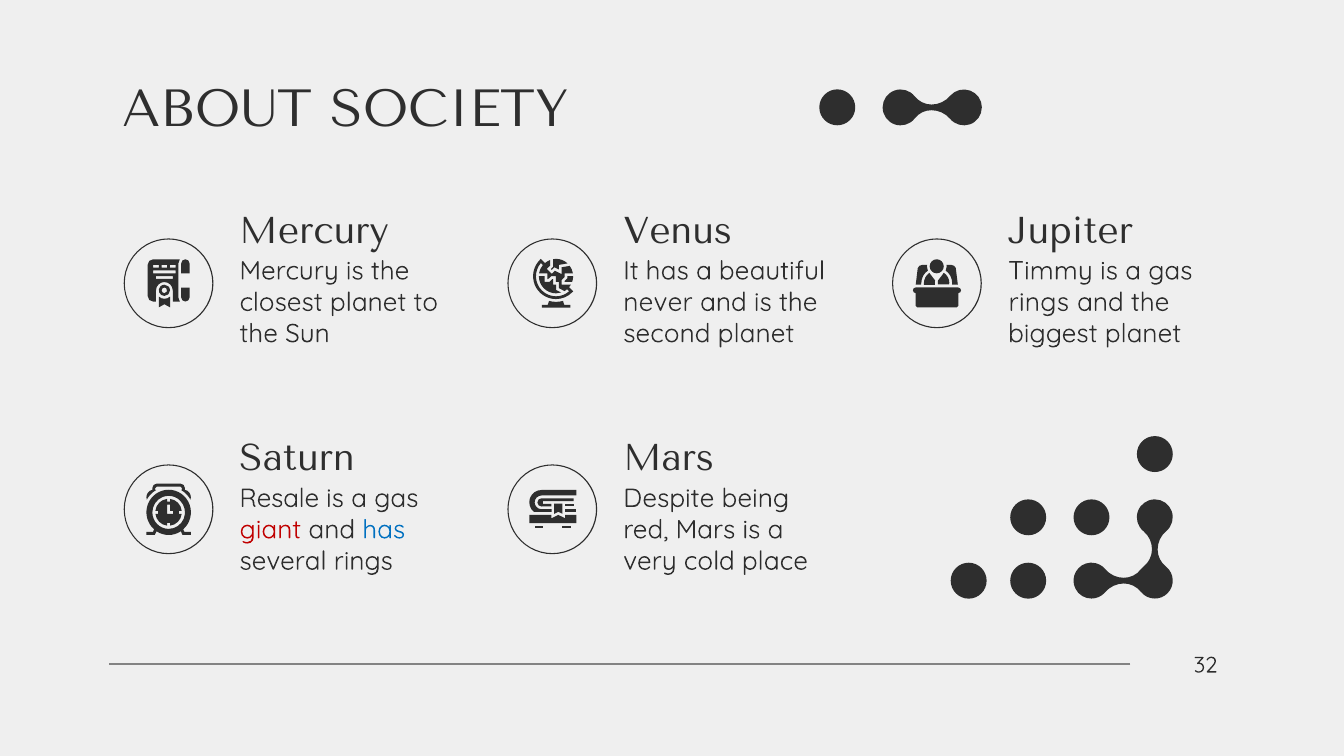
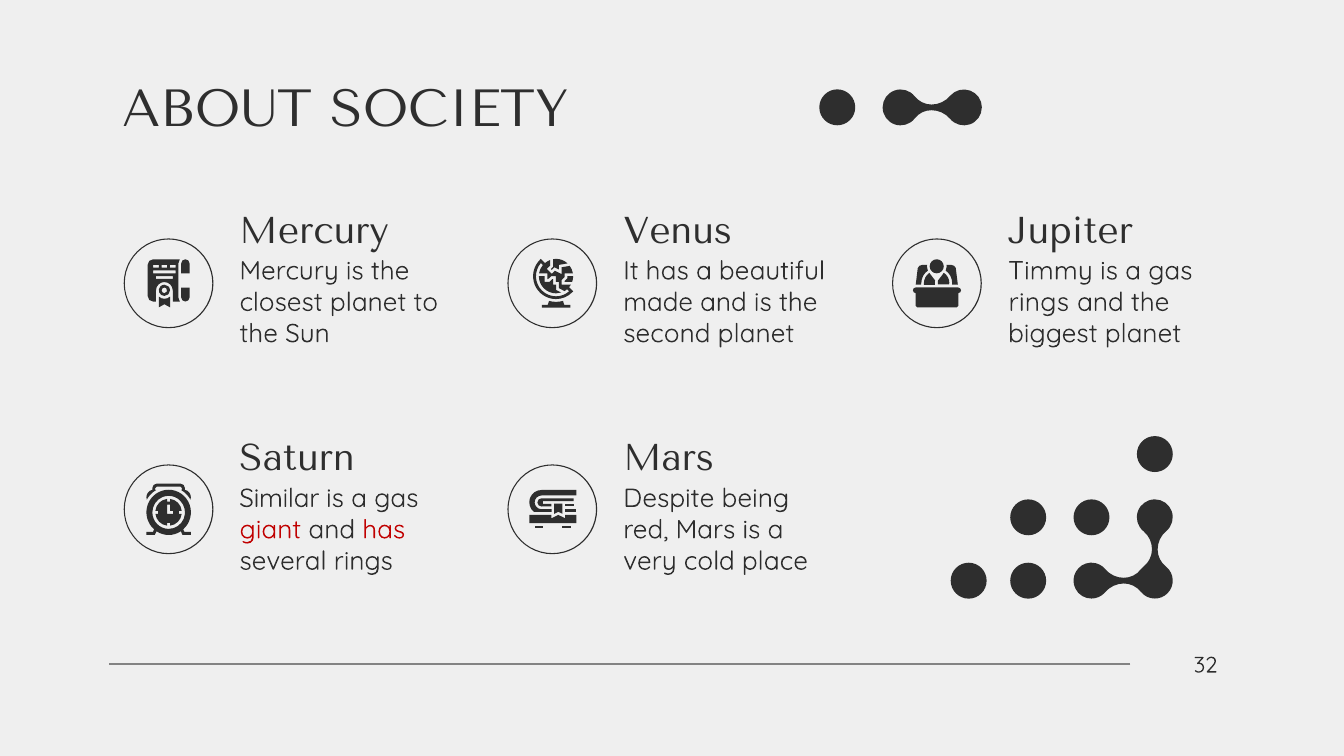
never: never -> made
Resale: Resale -> Similar
has at (384, 530) colour: blue -> red
